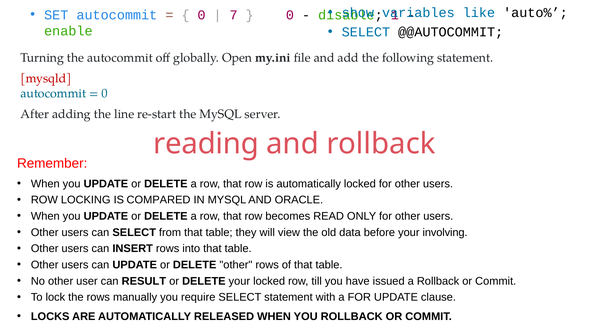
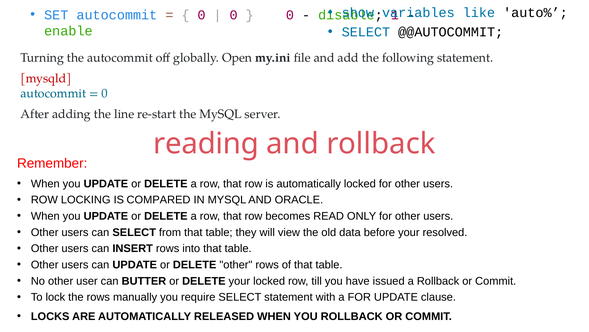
7 at (234, 15): 7 -> 0
involving: involving -> resolved
RESULT: RESULT -> BUTTER
